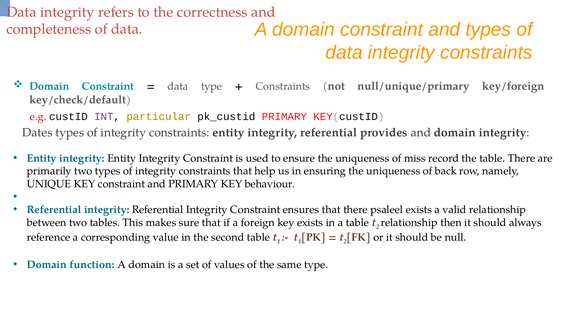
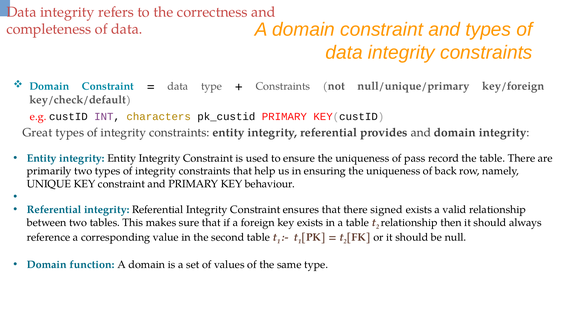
particular: particular -> characters
Dates: Dates -> Great
miss: miss -> pass
psaleel: psaleel -> signed
